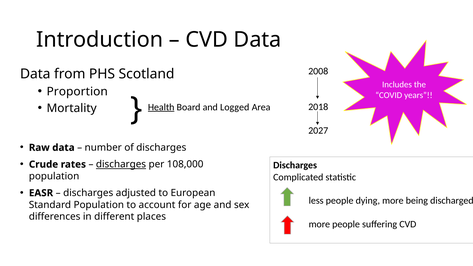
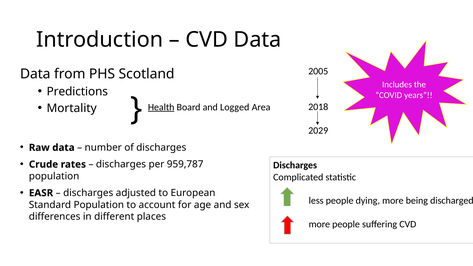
2008: 2008 -> 2005
Proportion: Proportion -> Predictions
2027: 2027 -> 2029
discharges at (121, 164) underline: present -> none
108,000: 108,000 -> 959,787
